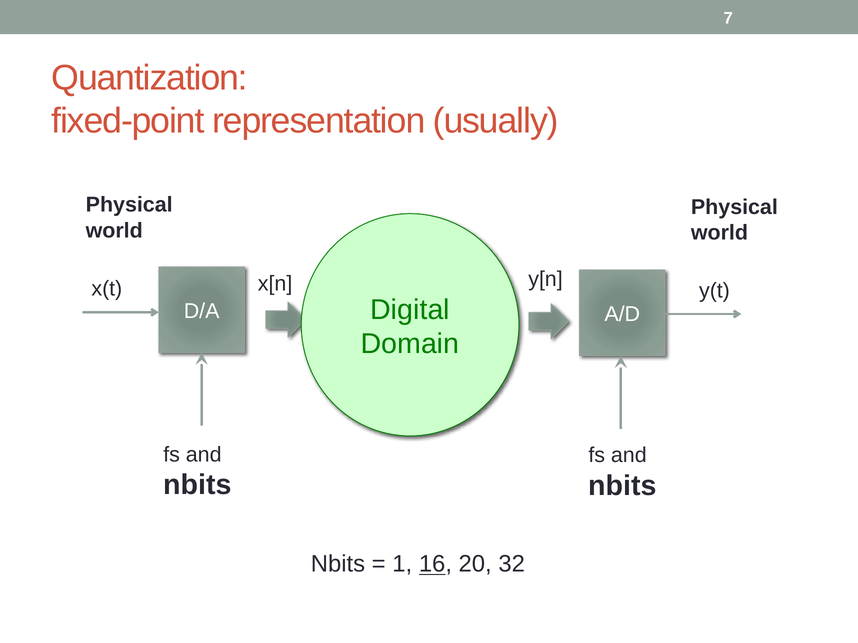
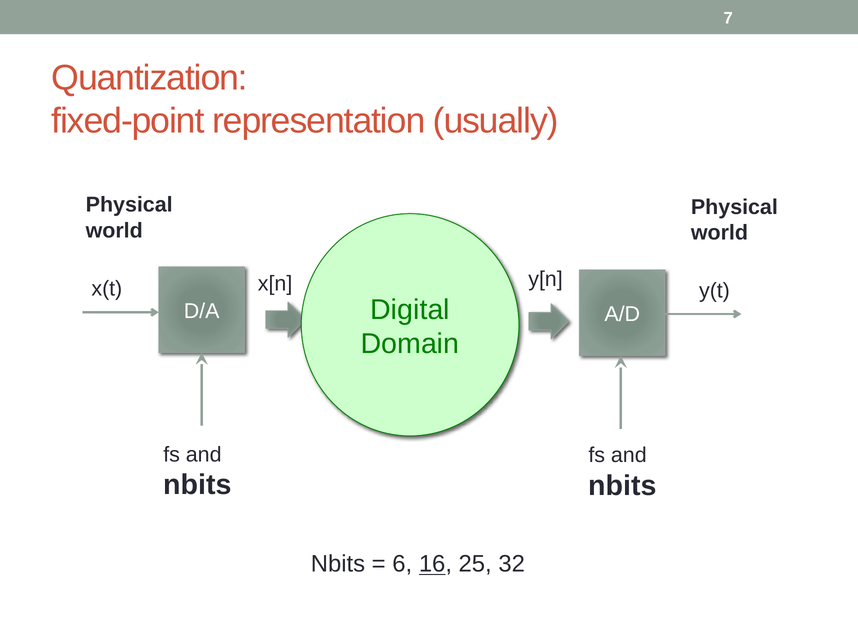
1: 1 -> 6
20: 20 -> 25
